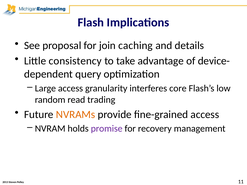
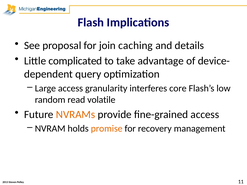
consistency: consistency -> complicated
trading: trading -> volatile
promise colour: purple -> orange
